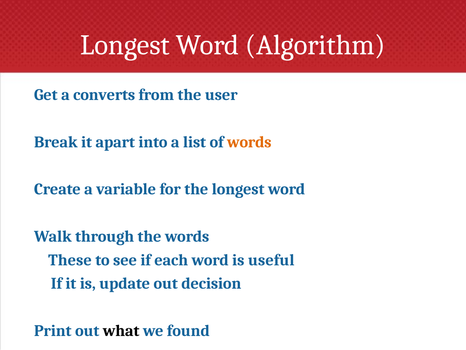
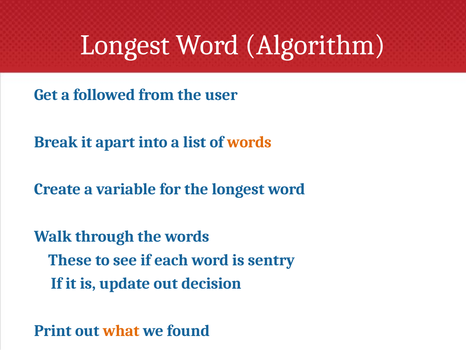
converts: converts -> followed
useful: useful -> sentry
what colour: black -> orange
